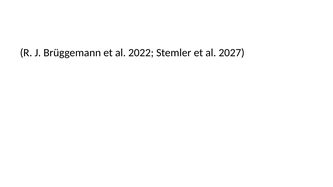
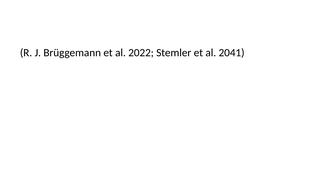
2027: 2027 -> 2041
